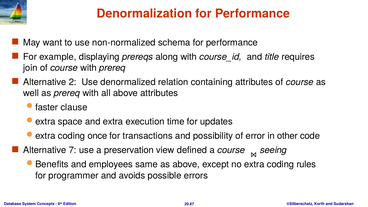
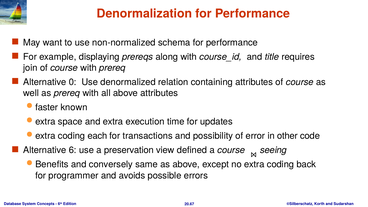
2: 2 -> 0
clause: clause -> known
once: once -> each
7: 7 -> 6
employees: employees -> conversely
rules: rules -> back
